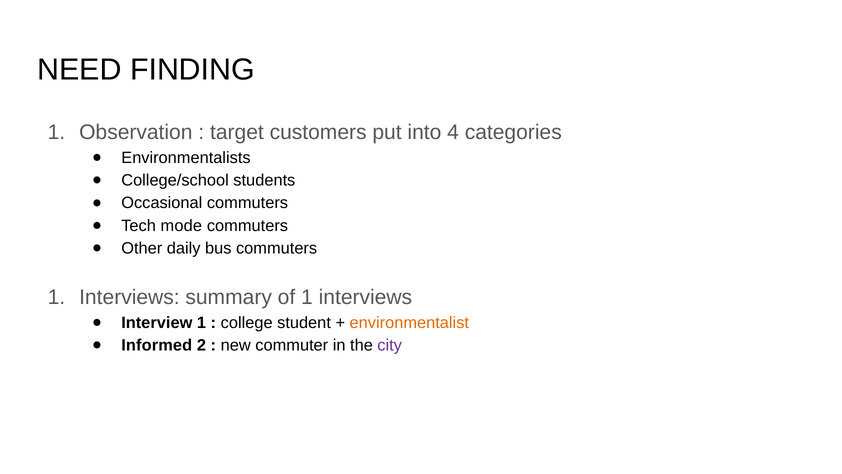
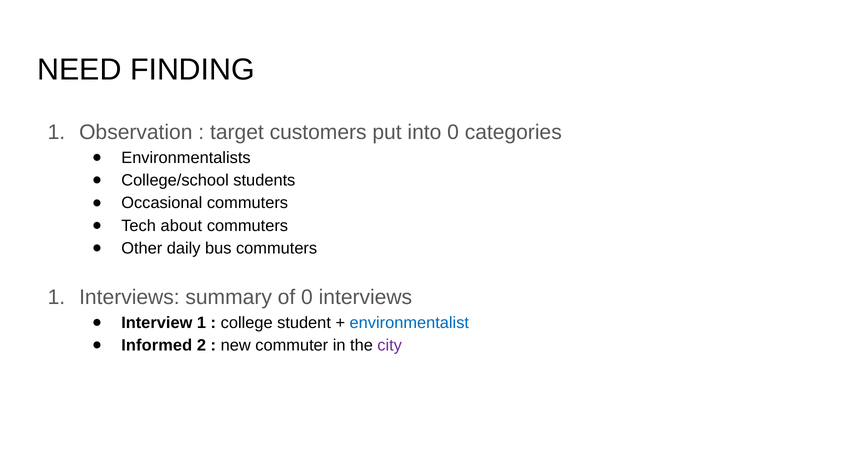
into 4: 4 -> 0
mode: mode -> about
of 1: 1 -> 0
environmentalist colour: orange -> blue
